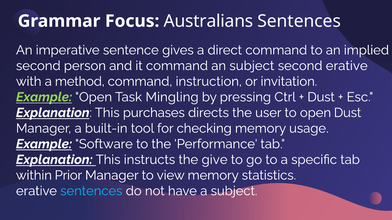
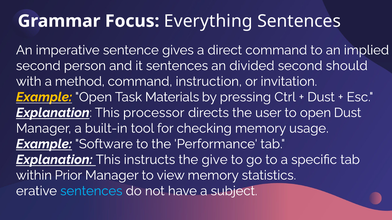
Australians: Australians -> Everything
it command: command -> sentences
an subject: subject -> divided
second erative: erative -> should
Example at (44, 97) colour: light green -> yellow
Mingling: Mingling -> Materials
purchases: purchases -> processor
